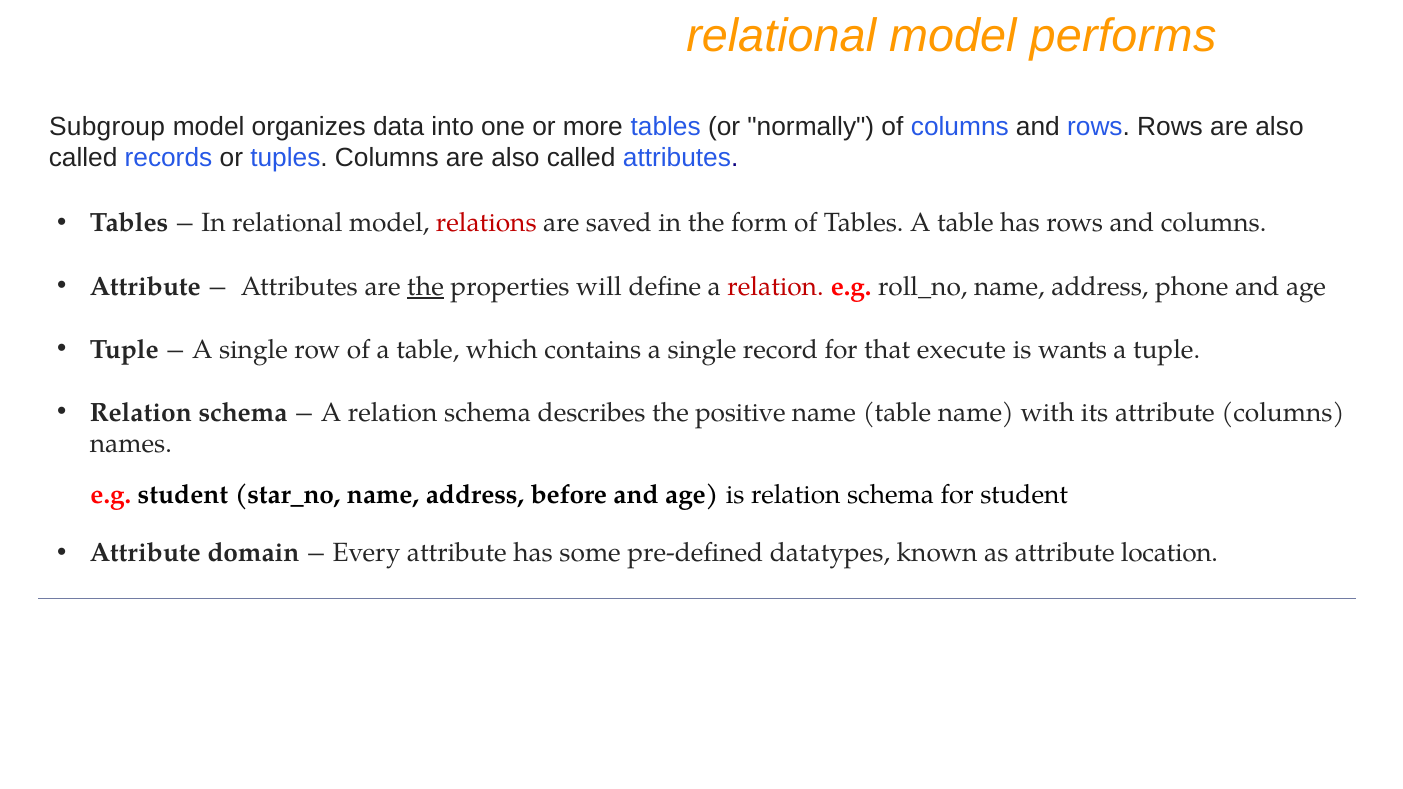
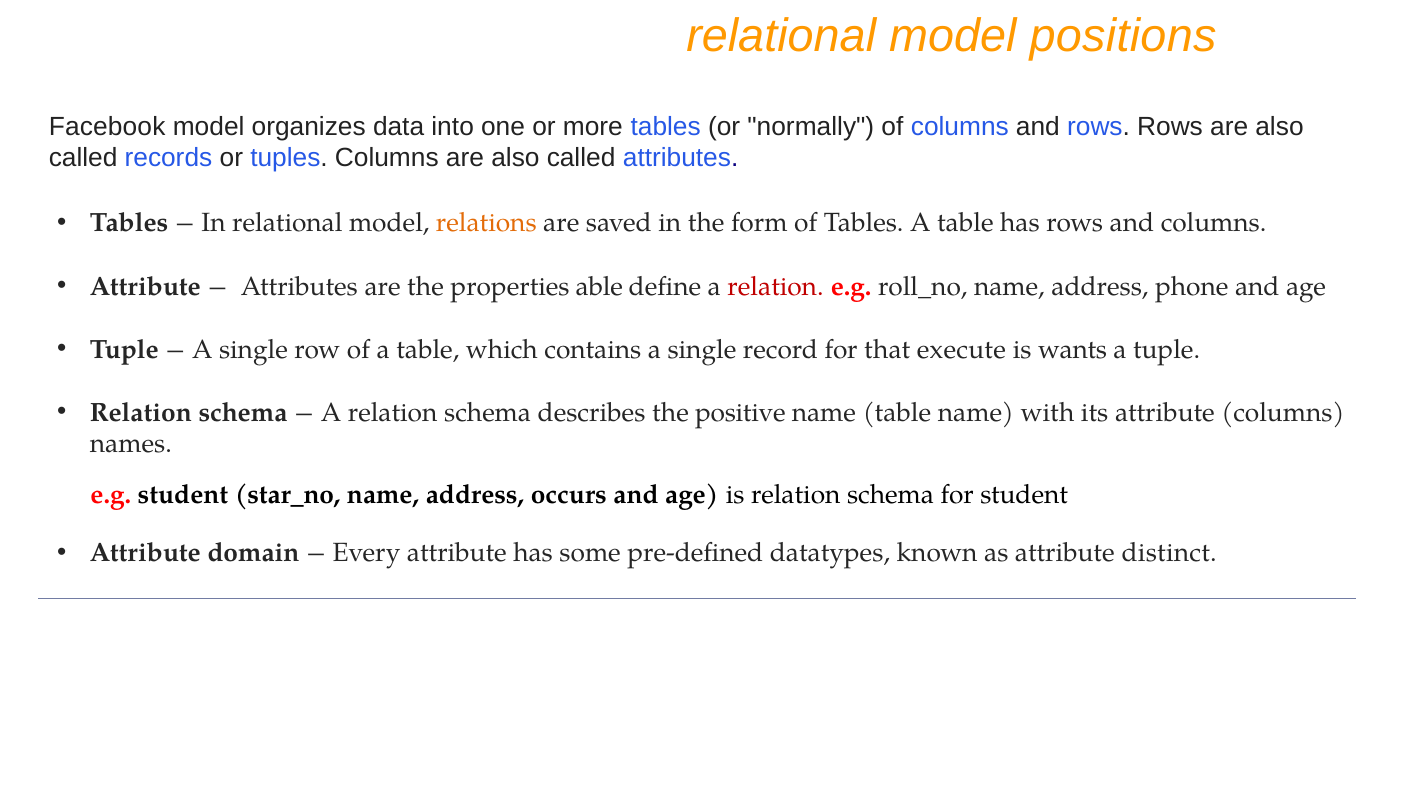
performs: performs -> positions
Subgroup: Subgroup -> Facebook
relations colour: red -> orange
the at (425, 286) underline: present -> none
will: will -> able
before: before -> occurs
location: location -> distinct
